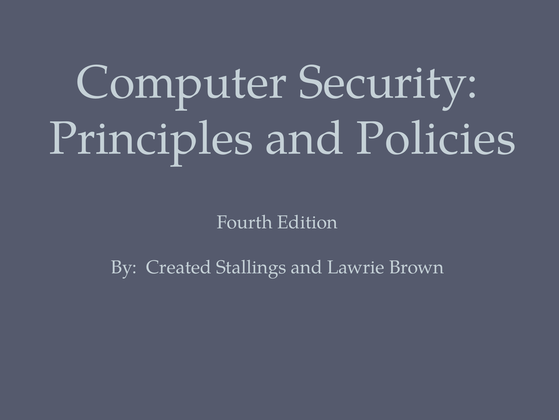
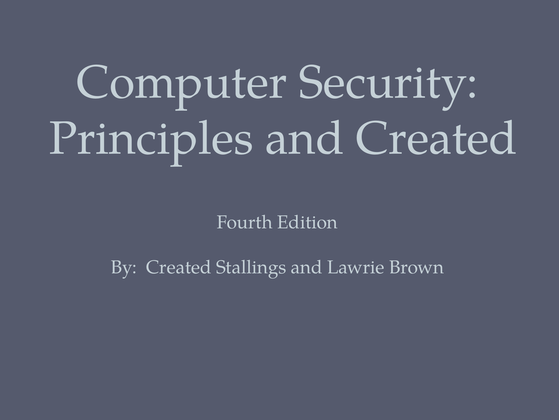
and Policies: Policies -> Created
